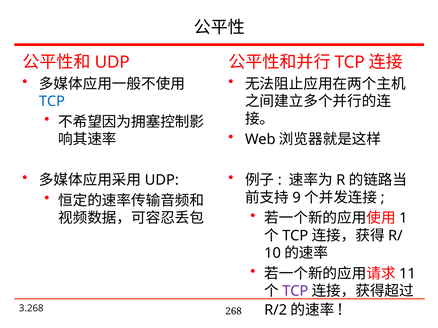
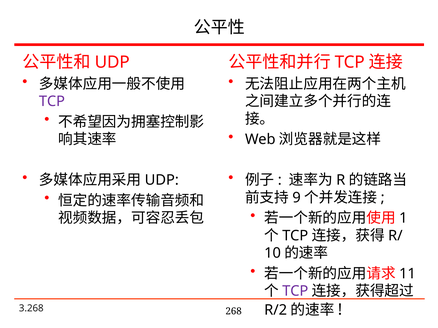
TCP at (52, 102) colour: blue -> purple
